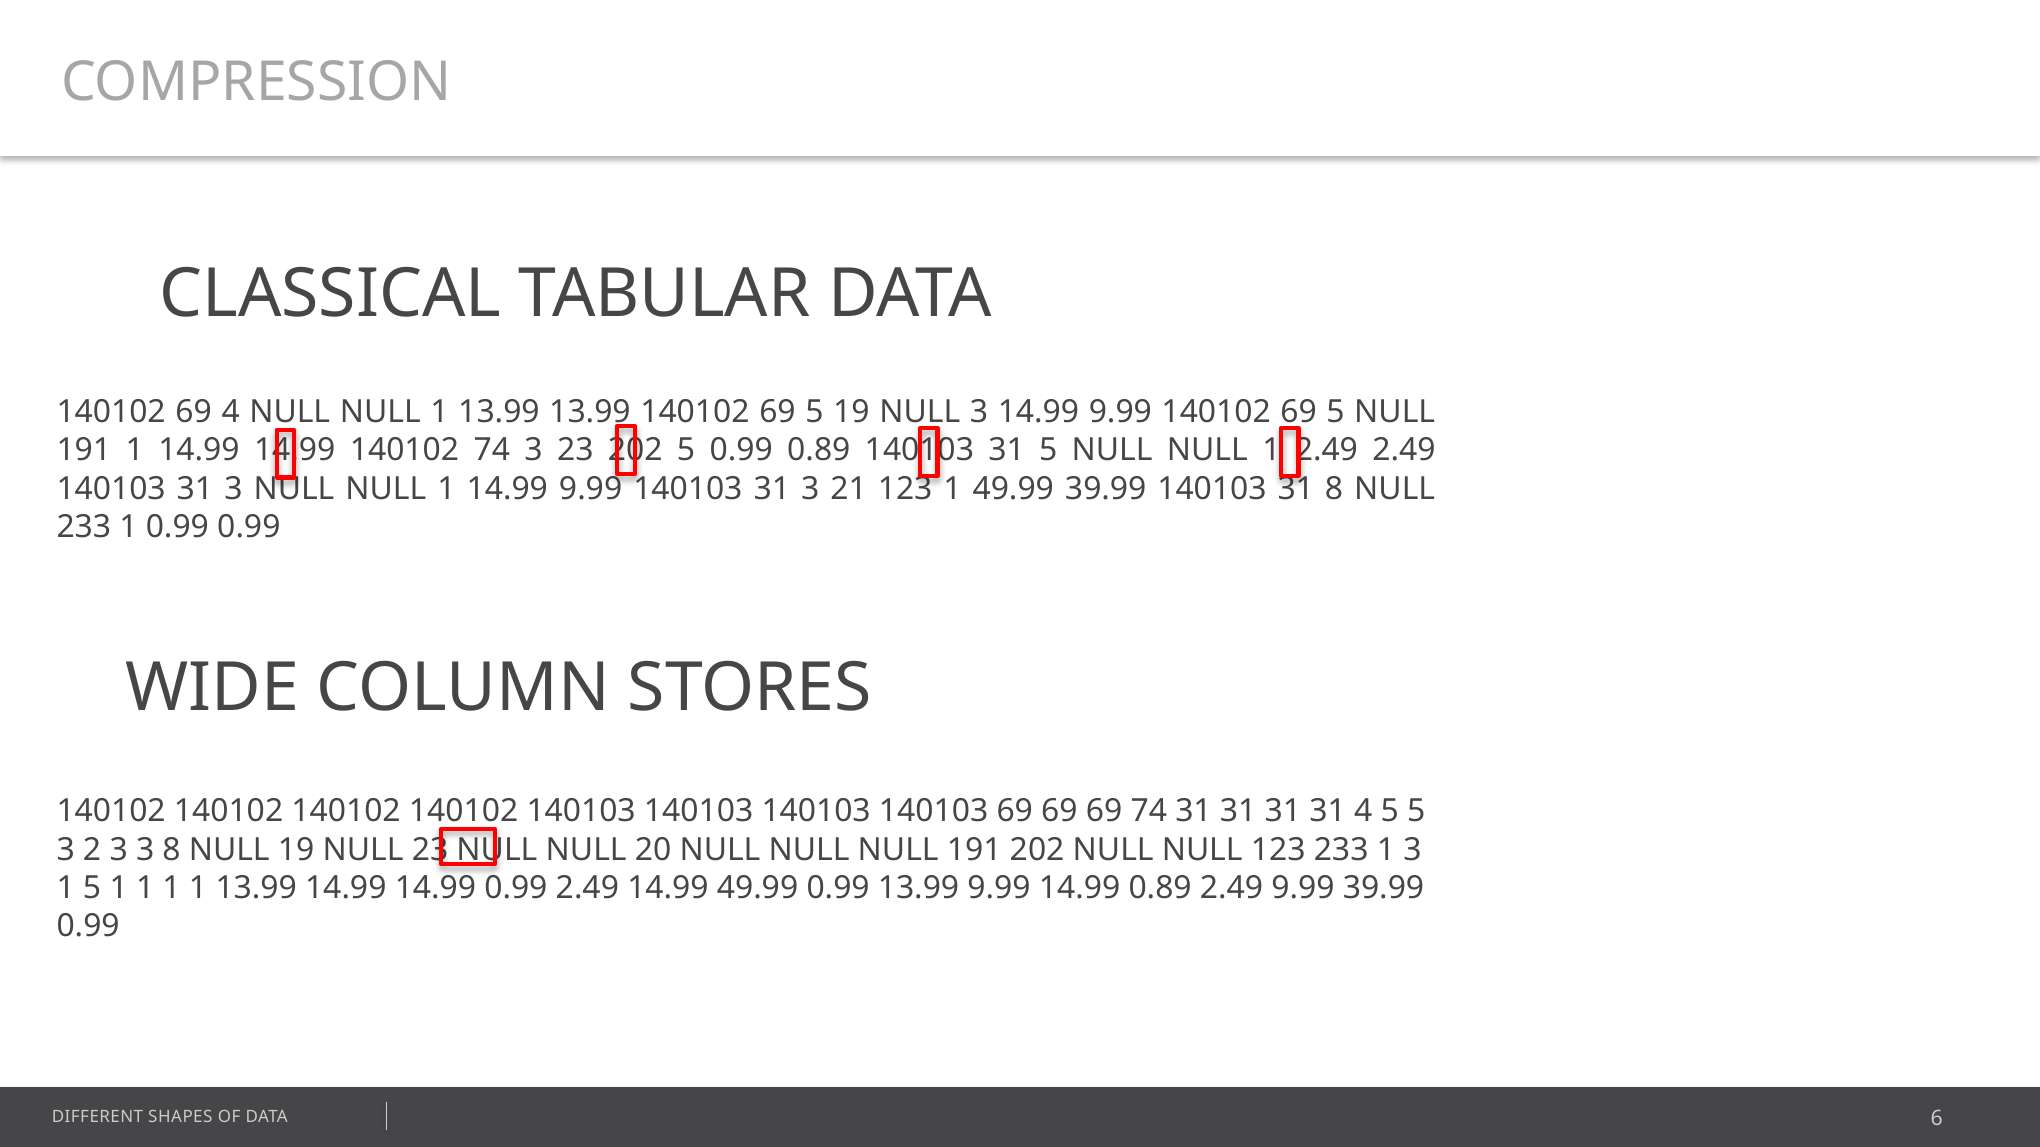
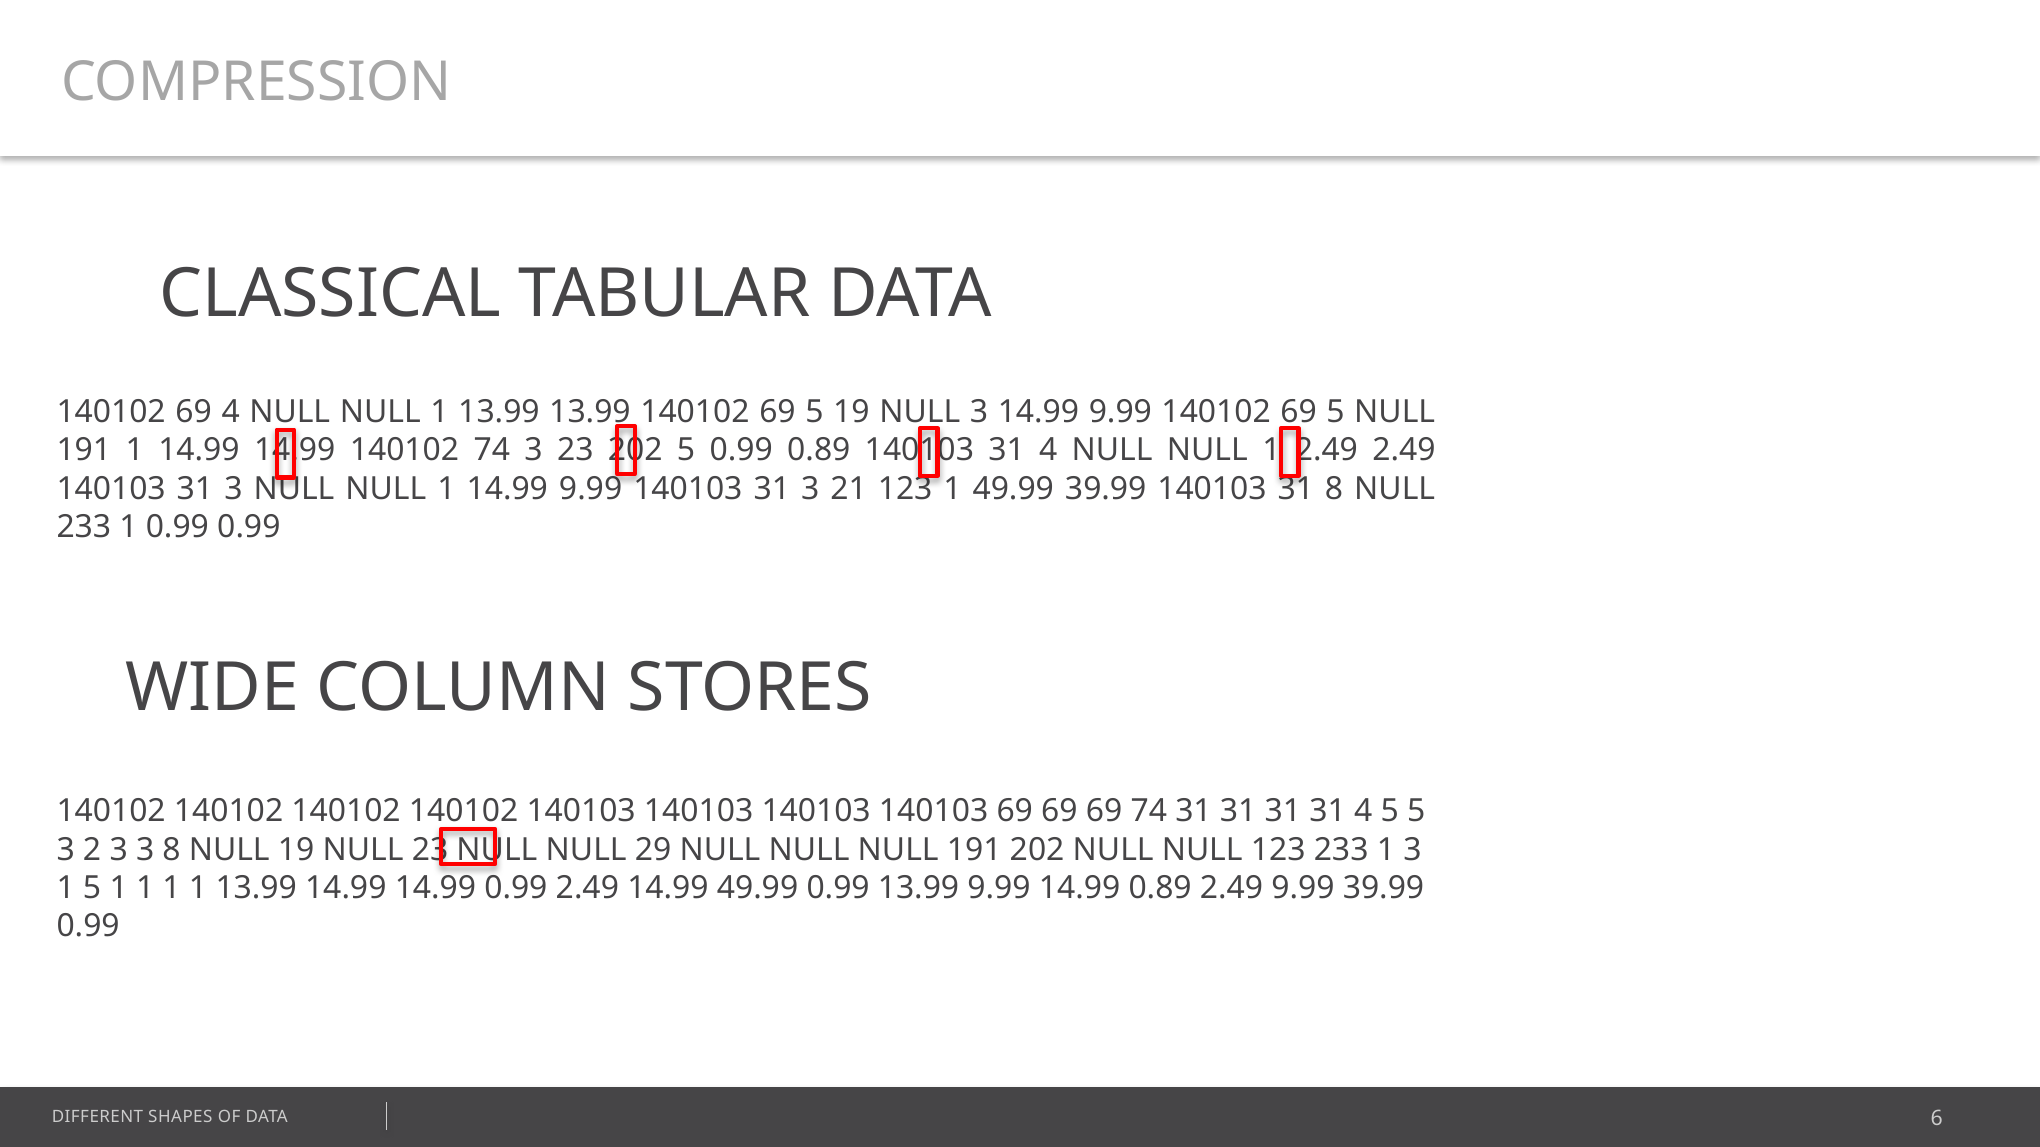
5 at (1048, 451): 5 -> 4
20: 20 -> 29
